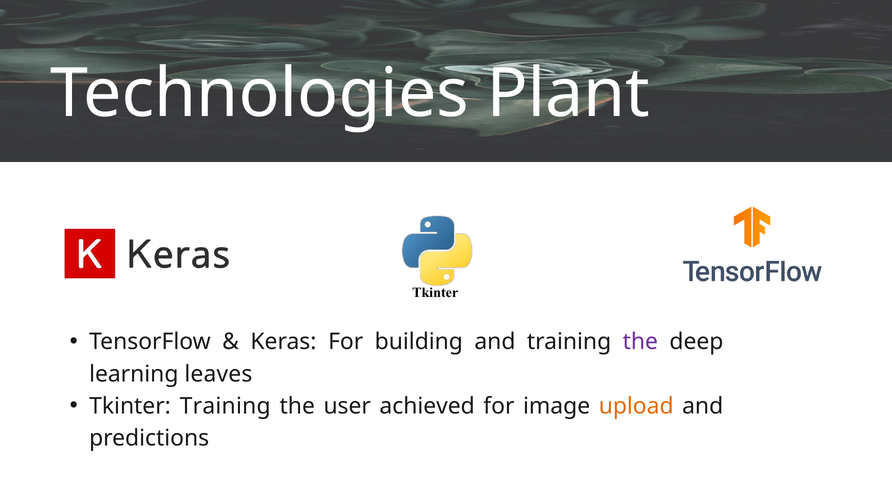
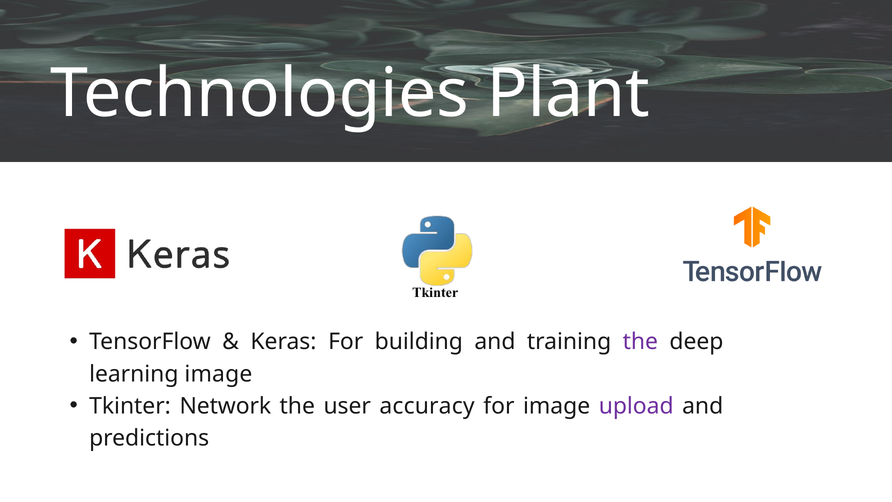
learning leaves: leaves -> image
Tkinter Training: Training -> Network
achieved: achieved -> accuracy
upload colour: orange -> purple
